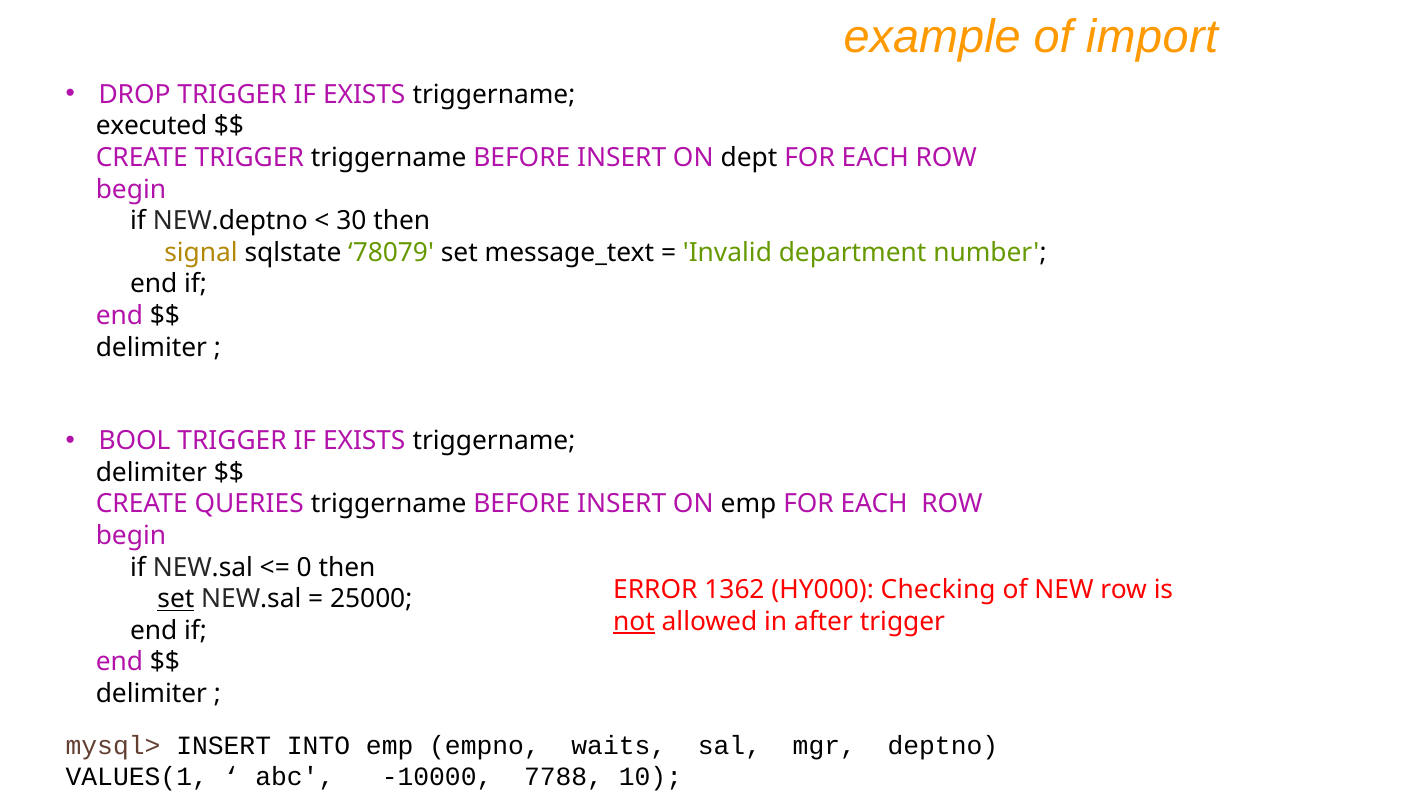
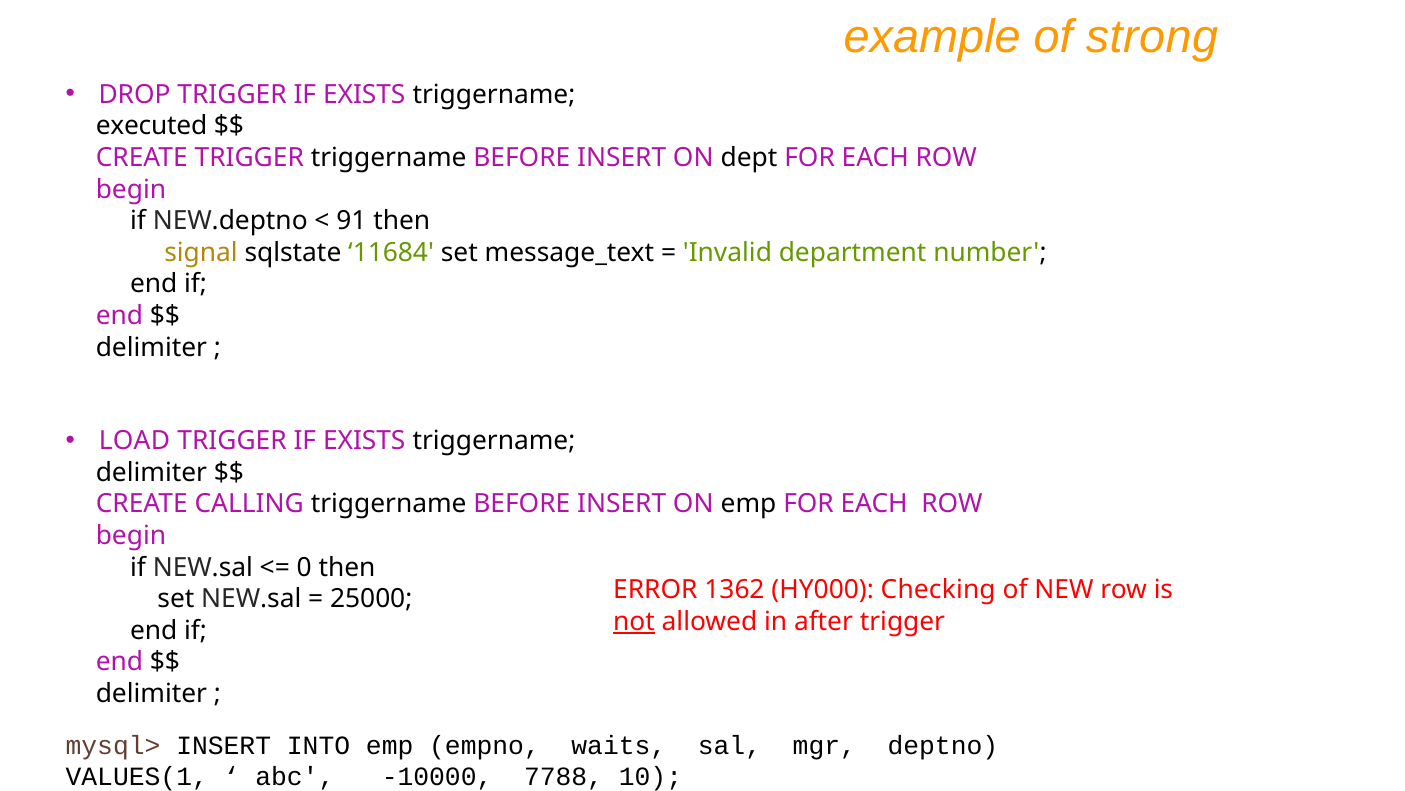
import: import -> strong
30: 30 -> 91
78079: 78079 -> 11684
BOOL: BOOL -> LOAD
QUERIES: QUERIES -> CALLING
set at (176, 598) underline: present -> none
